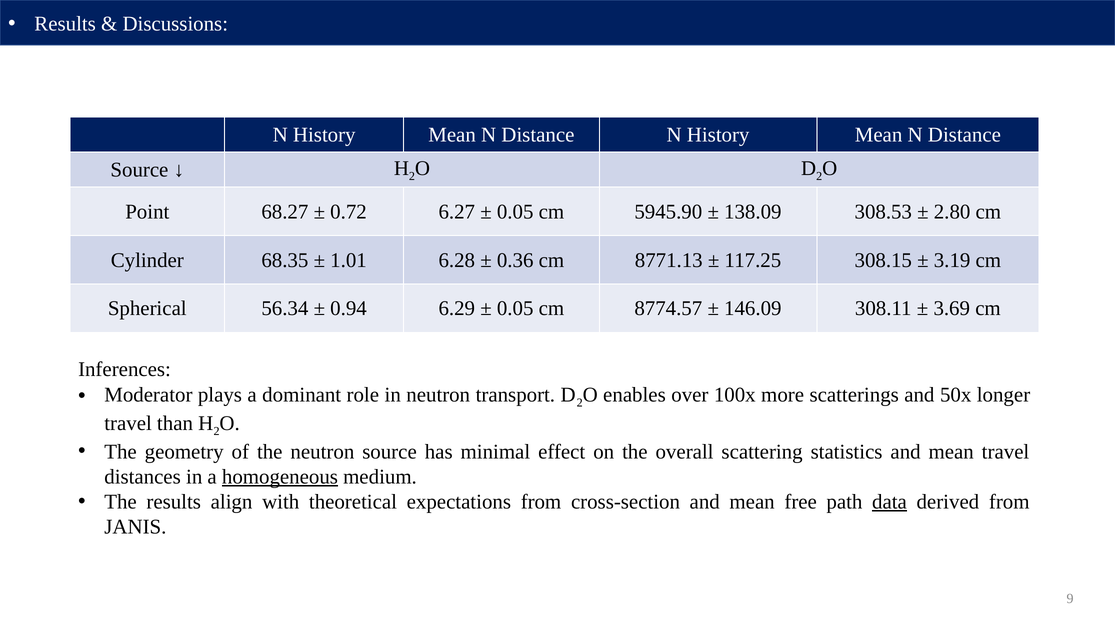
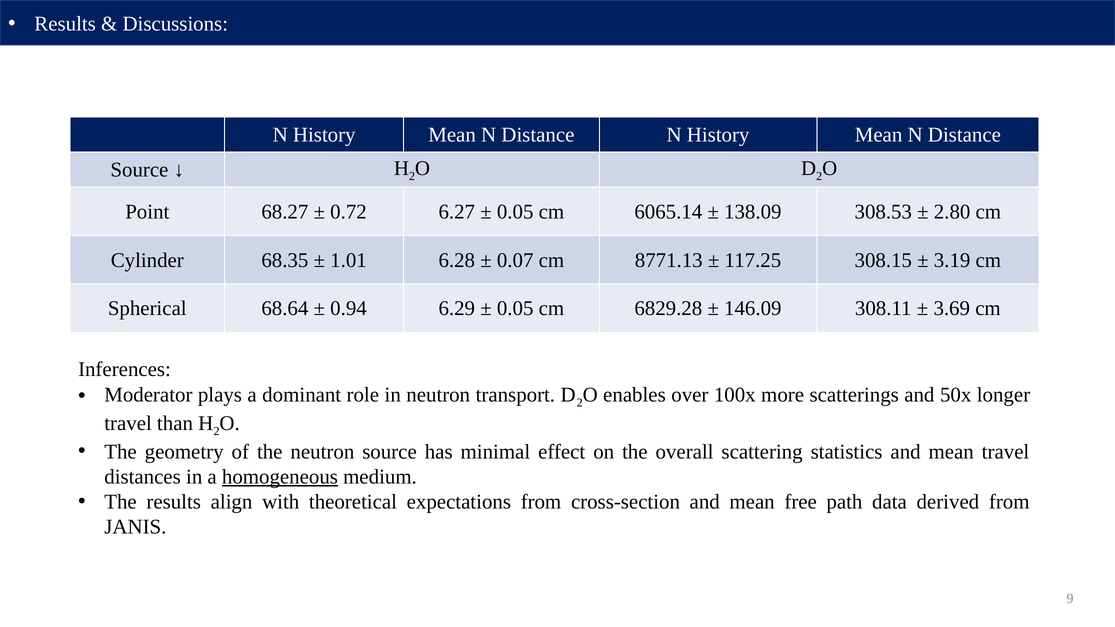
5945.90: 5945.90 -> 6065.14
0.36: 0.36 -> 0.07
56.34: 56.34 -> 68.64
8774.57: 8774.57 -> 6829.28
data underline: present -> none
